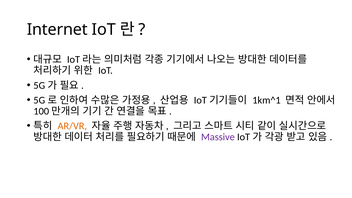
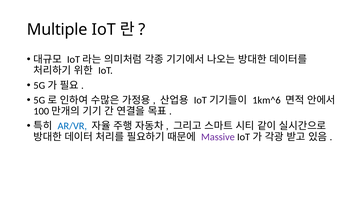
Internet: Internet -> Multiple
1km^1: 1km^1 -> 1km^6
AR/VR colour: orange -> blue
